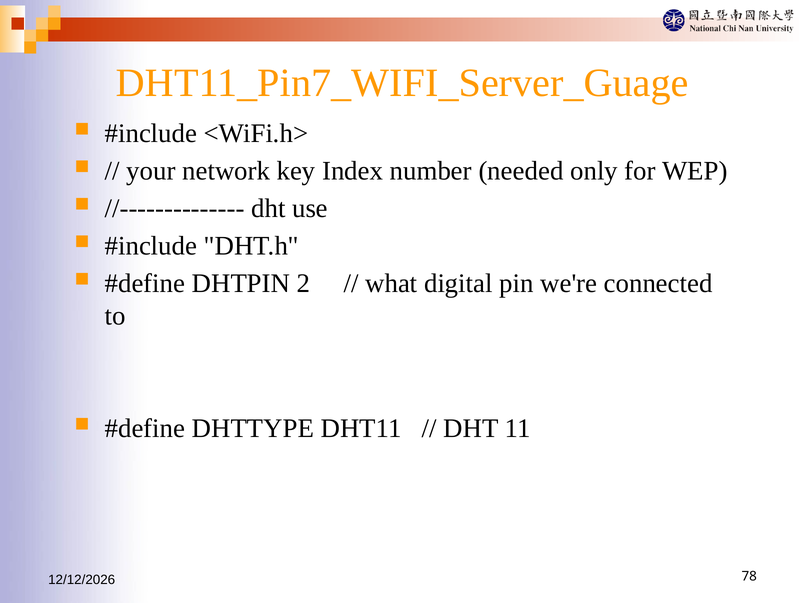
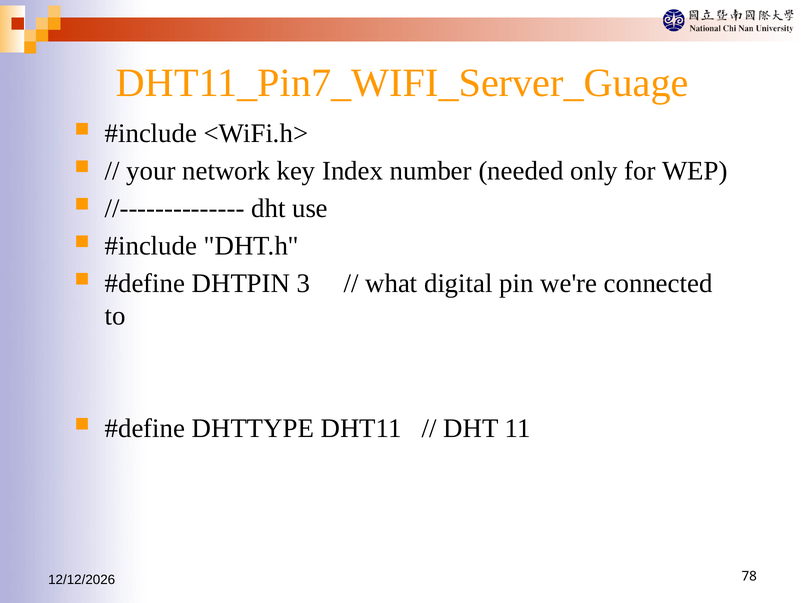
2: 2 -> 3
